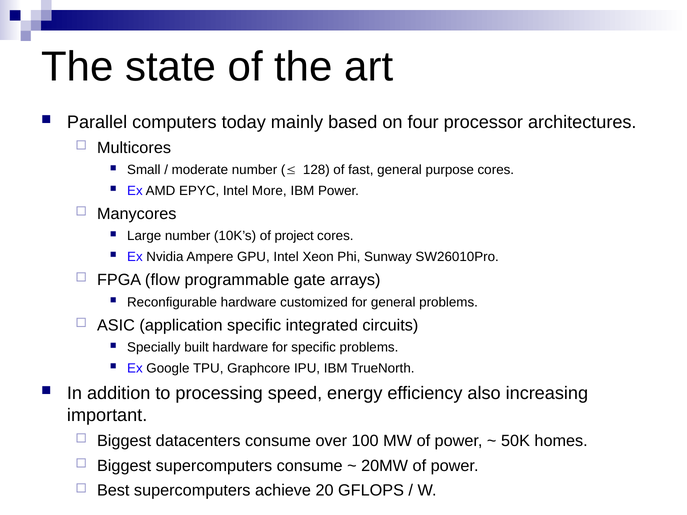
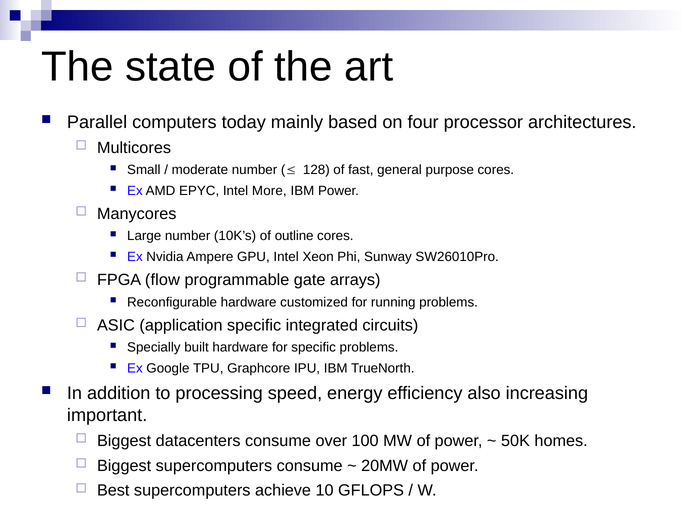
project: project -> outline
for general: general -> running
20: 20 -> 10
